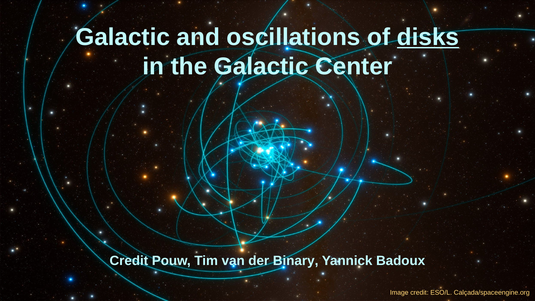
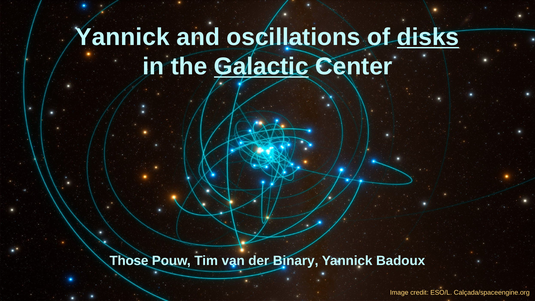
Galactic at (123, 37): Galactic -> Yannick
Galactic at (261, 66) underline: none -> present
Credit at (129, 261): Credit -> Those
